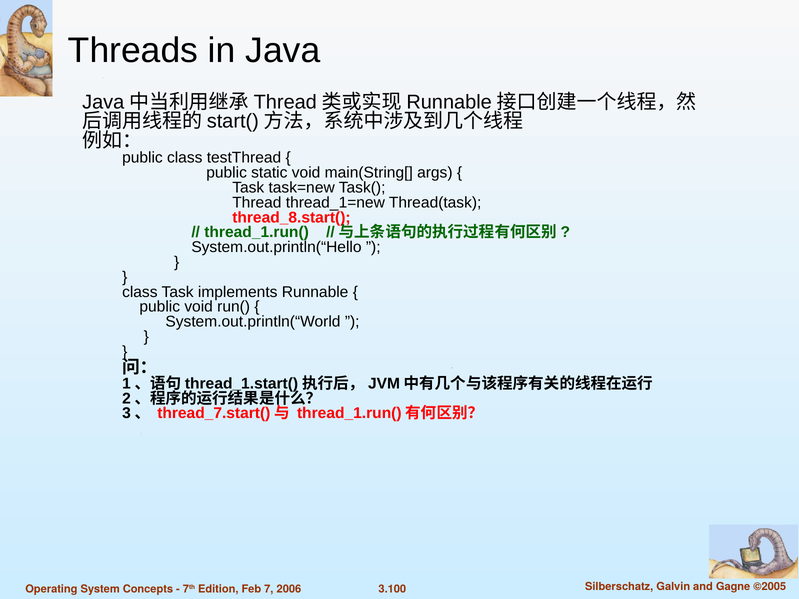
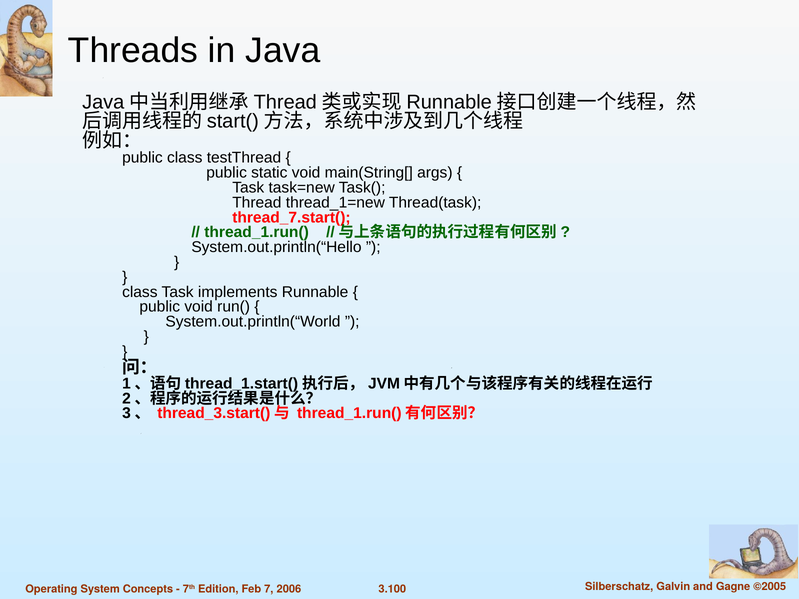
thread_8.start(: thread_8.start( -> thread_7.start(
thread_7.start(: thread_7.start( -> thread_3.start(
